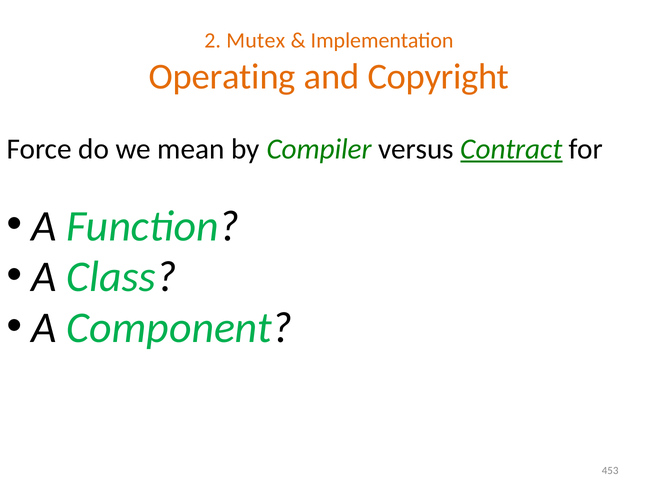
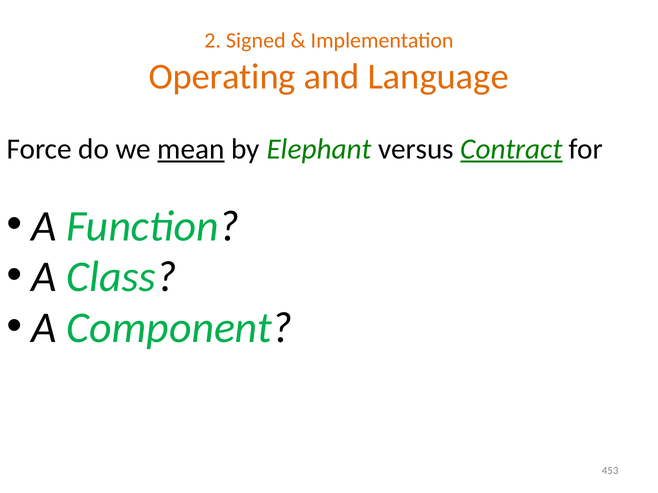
Mutex: Mutex -> Signed
Copyright: Copyright -> Language
mean underline: none -> present
Compiler: Compiler -> Elephant
